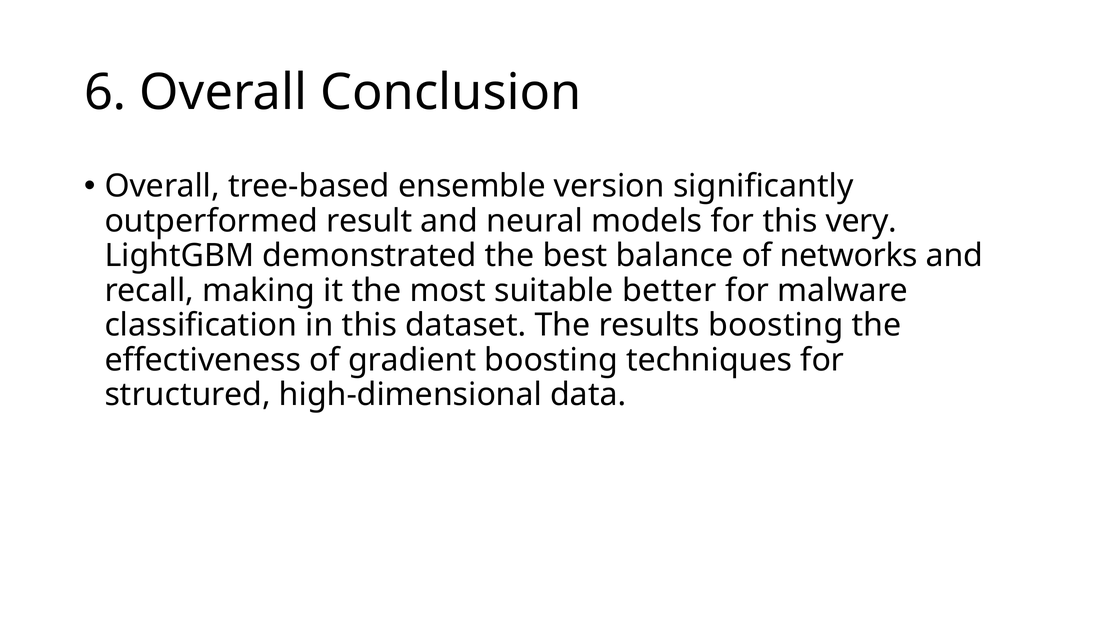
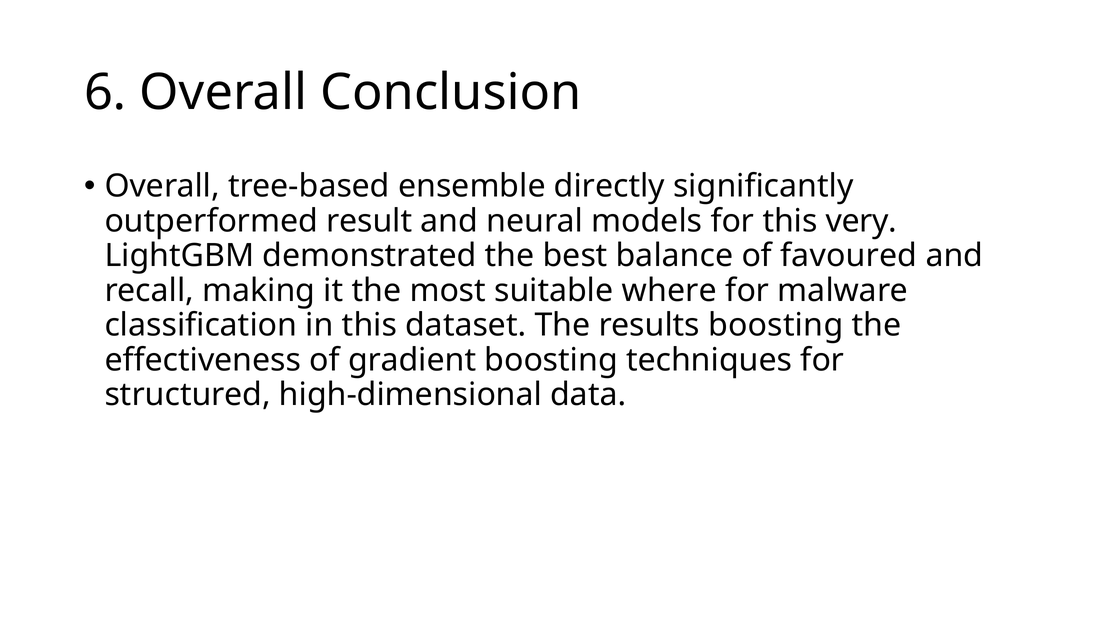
version: version -> directly
networks: networks -> favoured
better: better -> where
